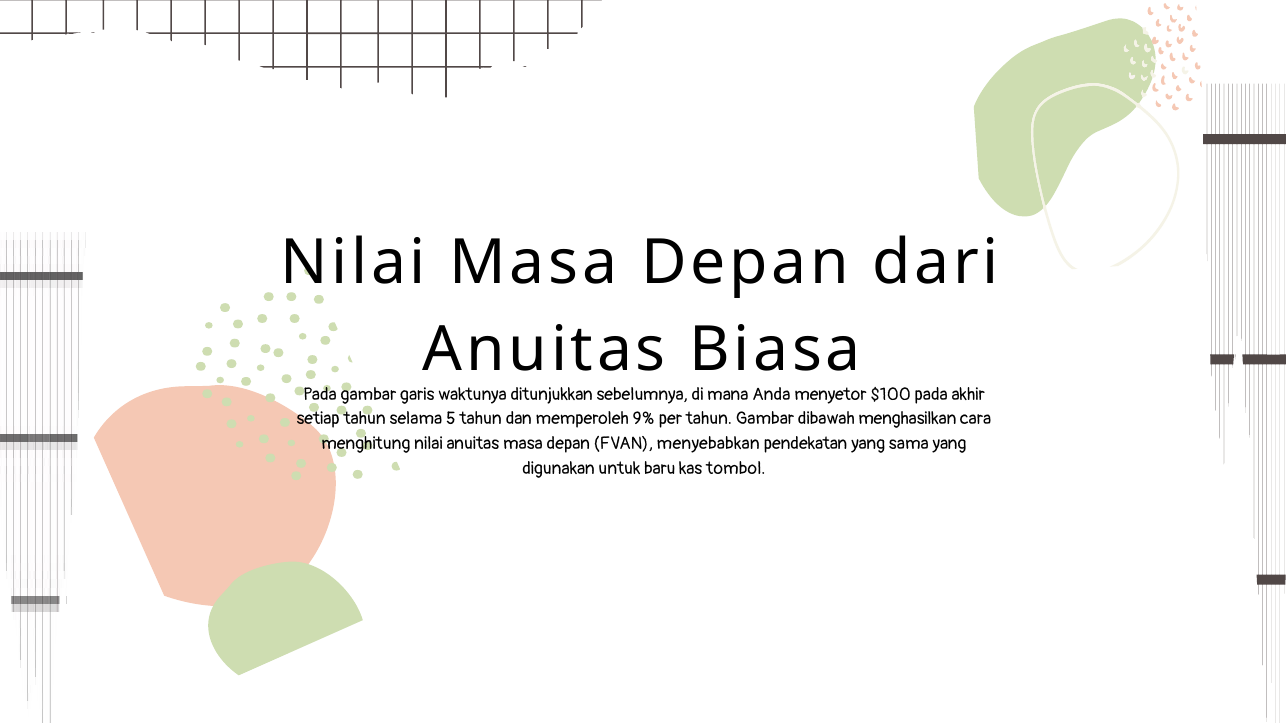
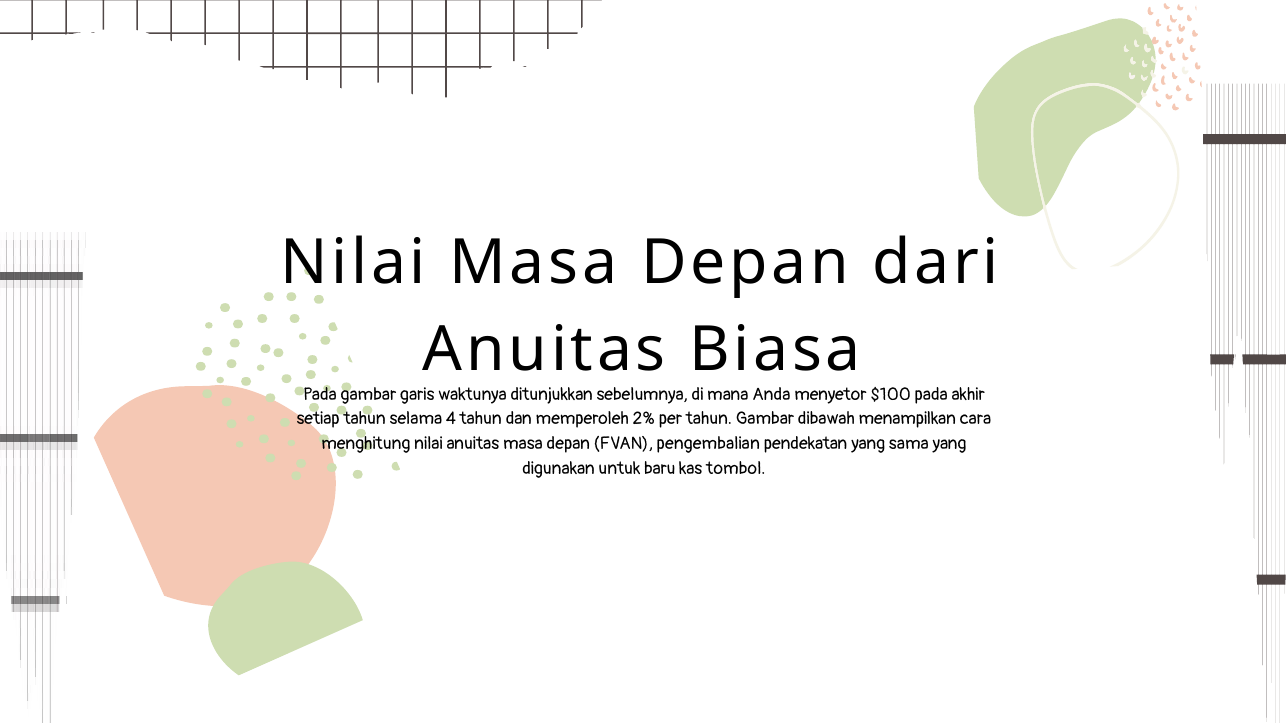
5: 5 -> 4
9%: 9% -> 2%
menghasilkan: menghasilkan -> menampilkan
menyebabkan: menyebabkan -> pengembalian
